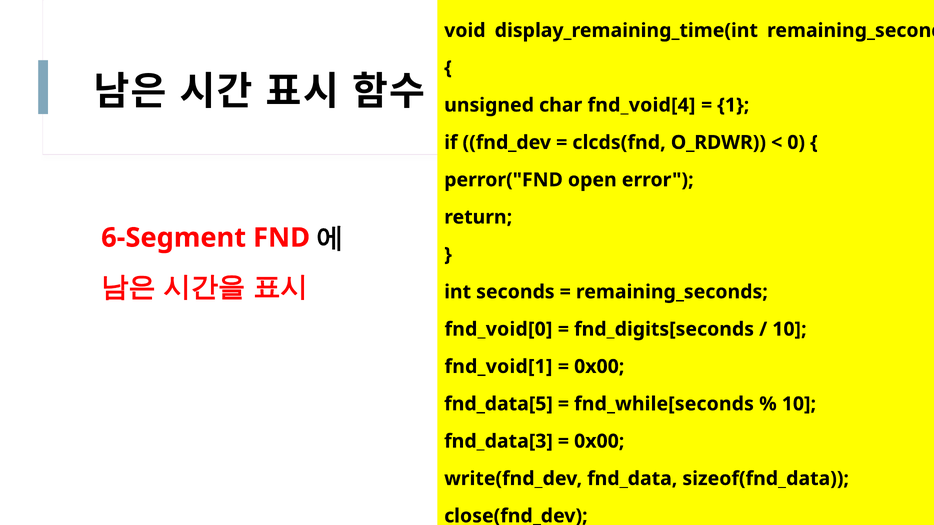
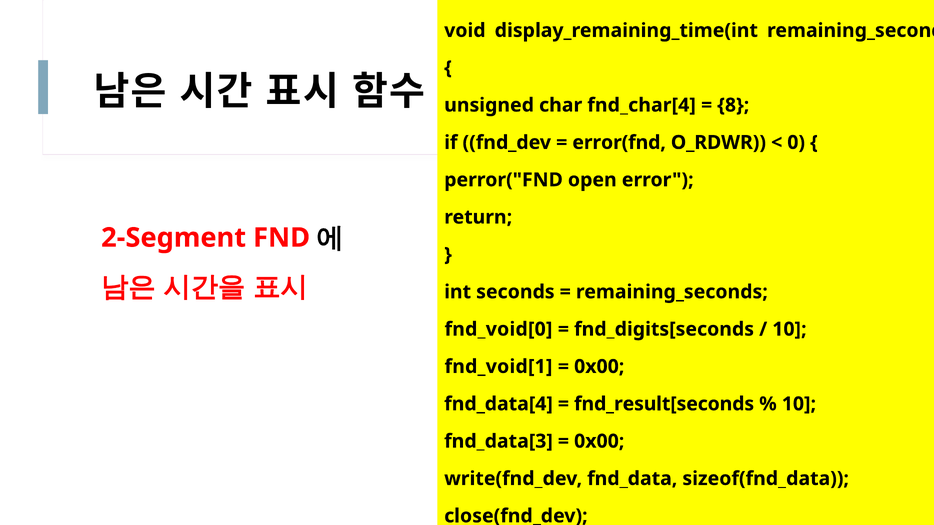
fnd_void[4: fnd_void[4 -> fnd_char[4
1: 1 -> 8
clcds(fnd: clcds(fnd -> error(fnd
6-Segment: 6-Segment -> 2-Segment
fnd_data[5: fnd_data[5 -> fnd_data[4
fnd_while[seconds: fnd_while[seconds -> fnd_result[seconds
